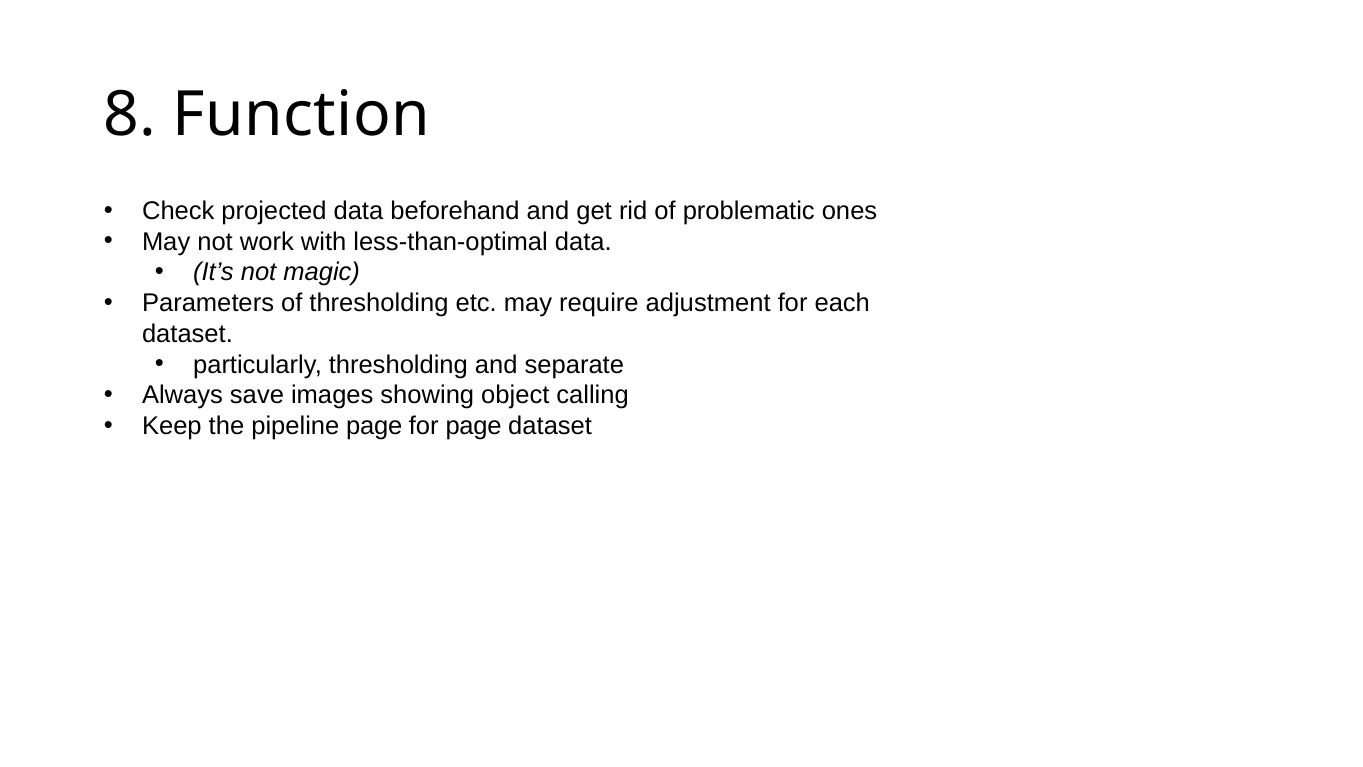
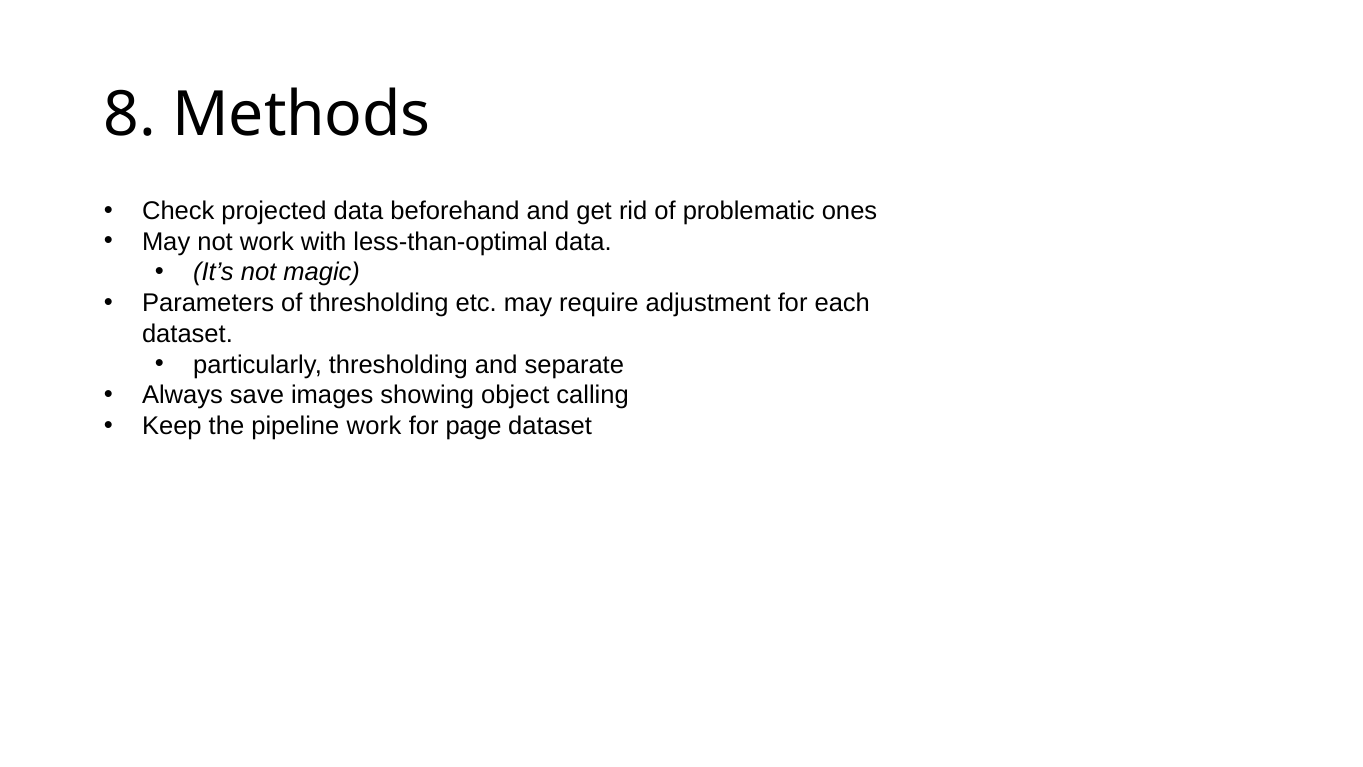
Function: Function -> Methods
pipeline page: page -> work
